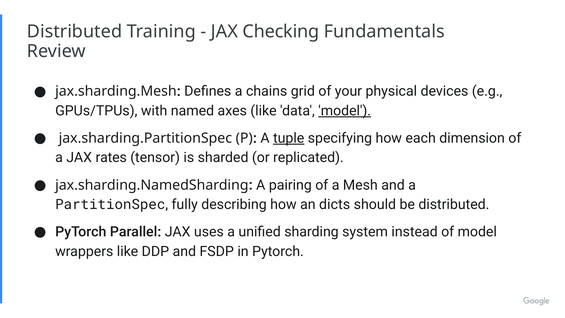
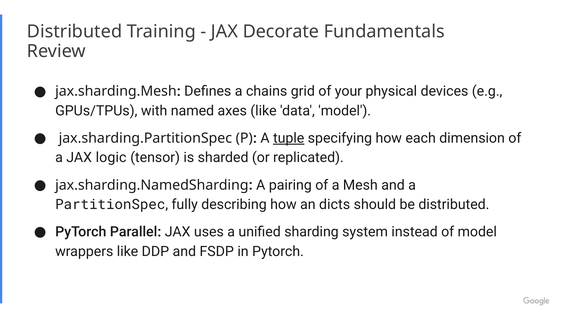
Checking: Checking -> Decorate
model at (345, 111) underline: present -> none
rates: rates -> logic
